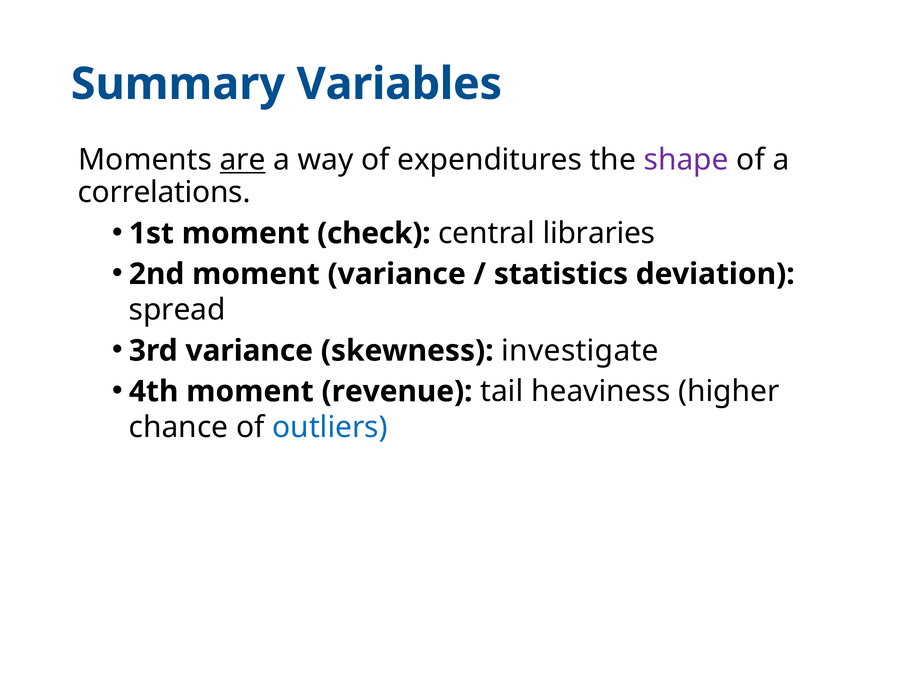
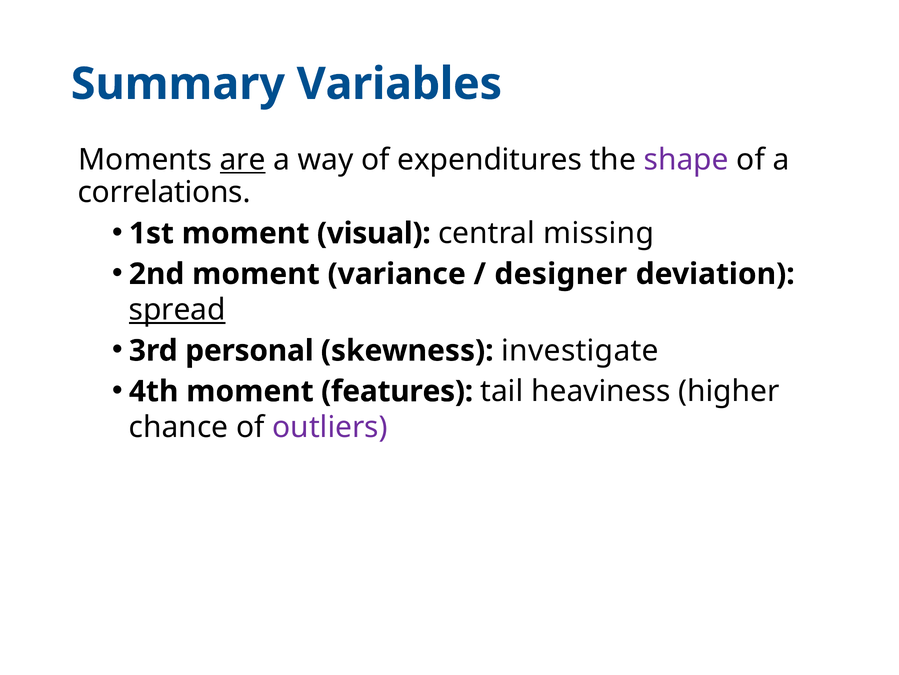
check: check -> visual
libraries: libraries -> missing
statistics: statistics -> designer
spread underline: none -> present
3rd variance: variance -> personal
revenue: revenue -> features
outliers colour: blue -> purple
